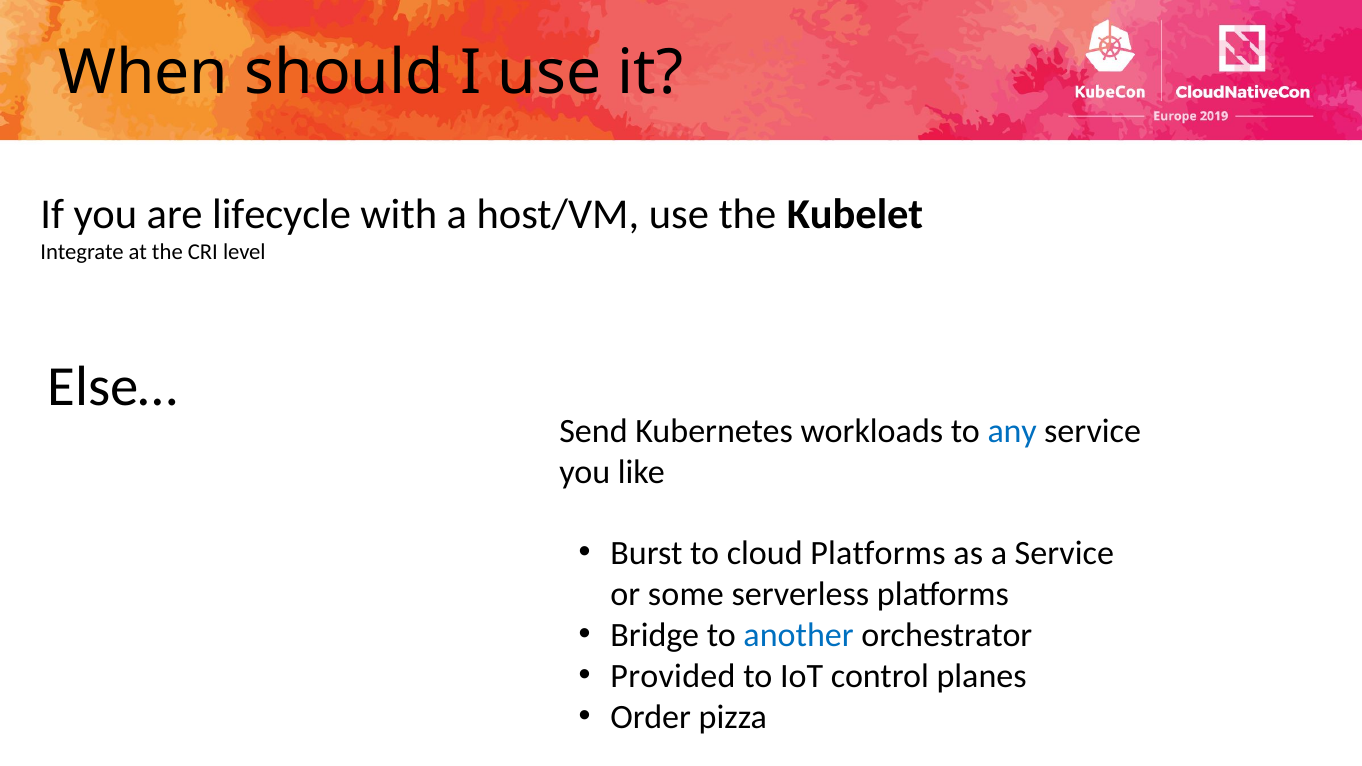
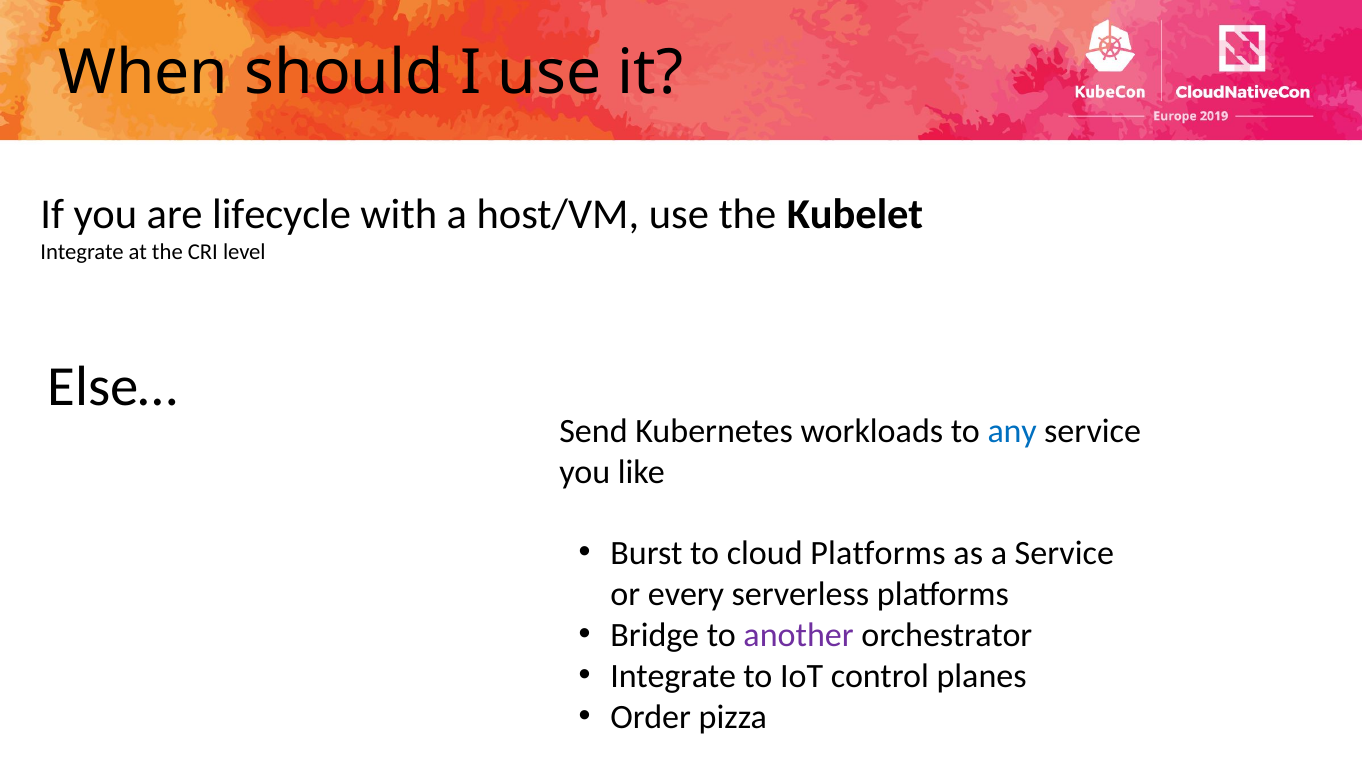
some: some -> every
another colour: blue -> purple
Provided at (673, 676): Provided -> Integrate
